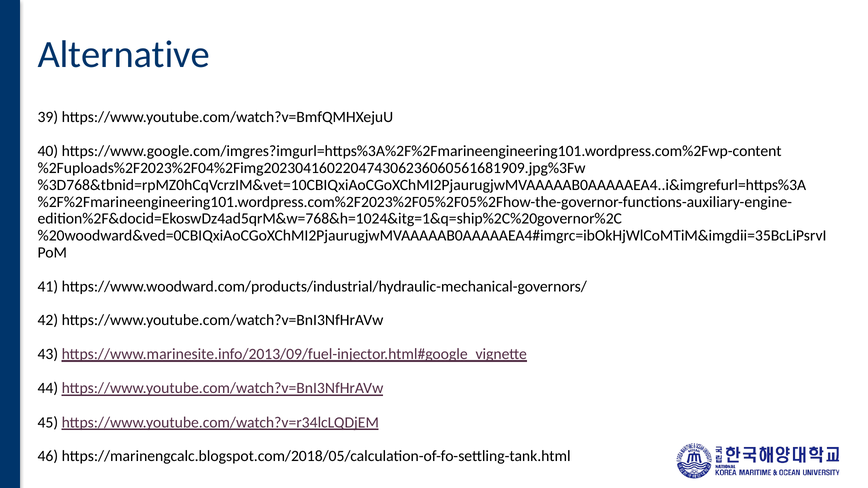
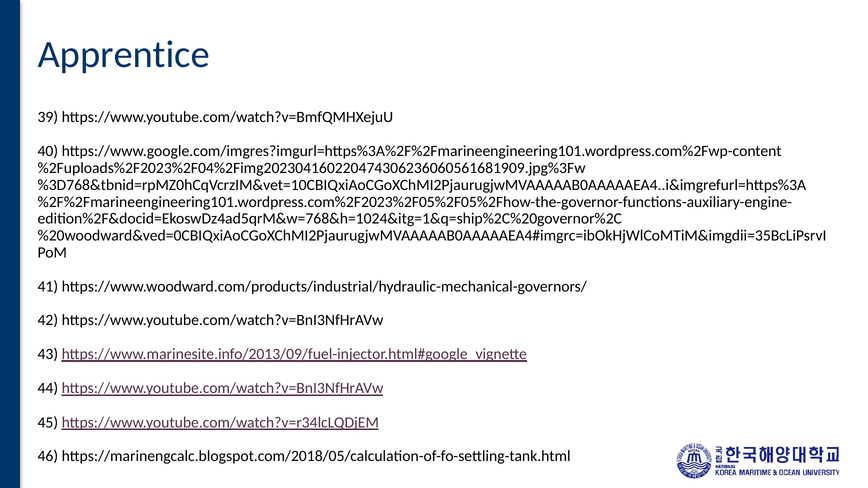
Alternative: Alternative -> Apprentice
